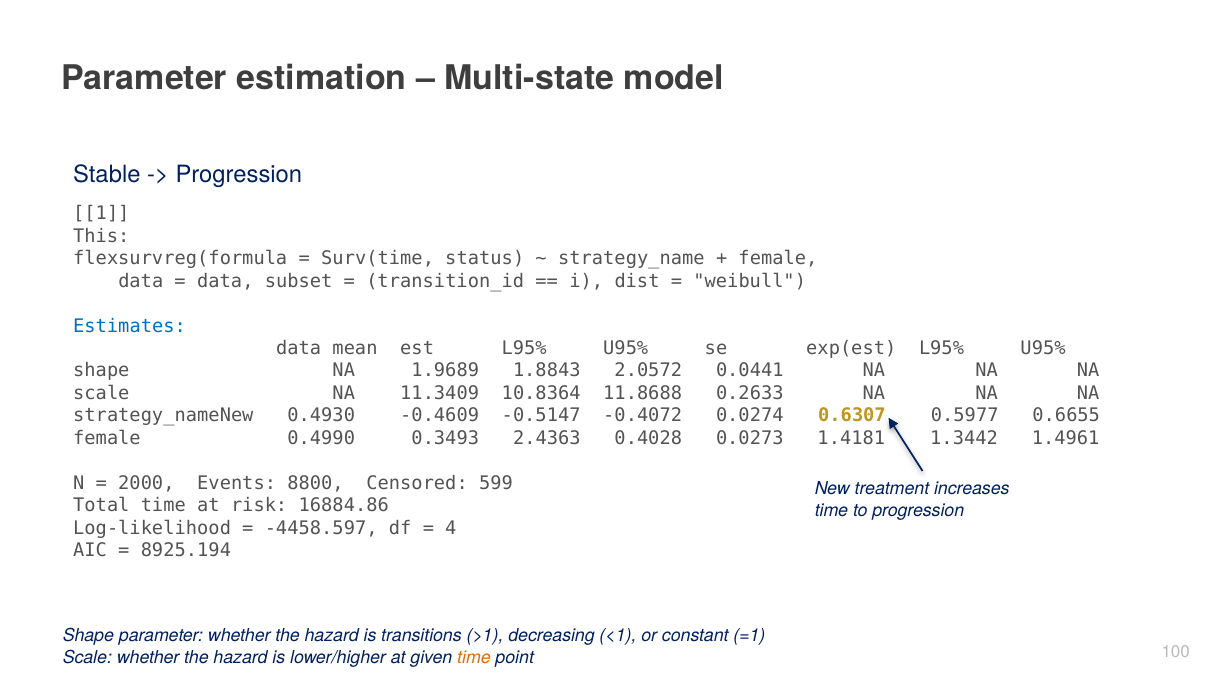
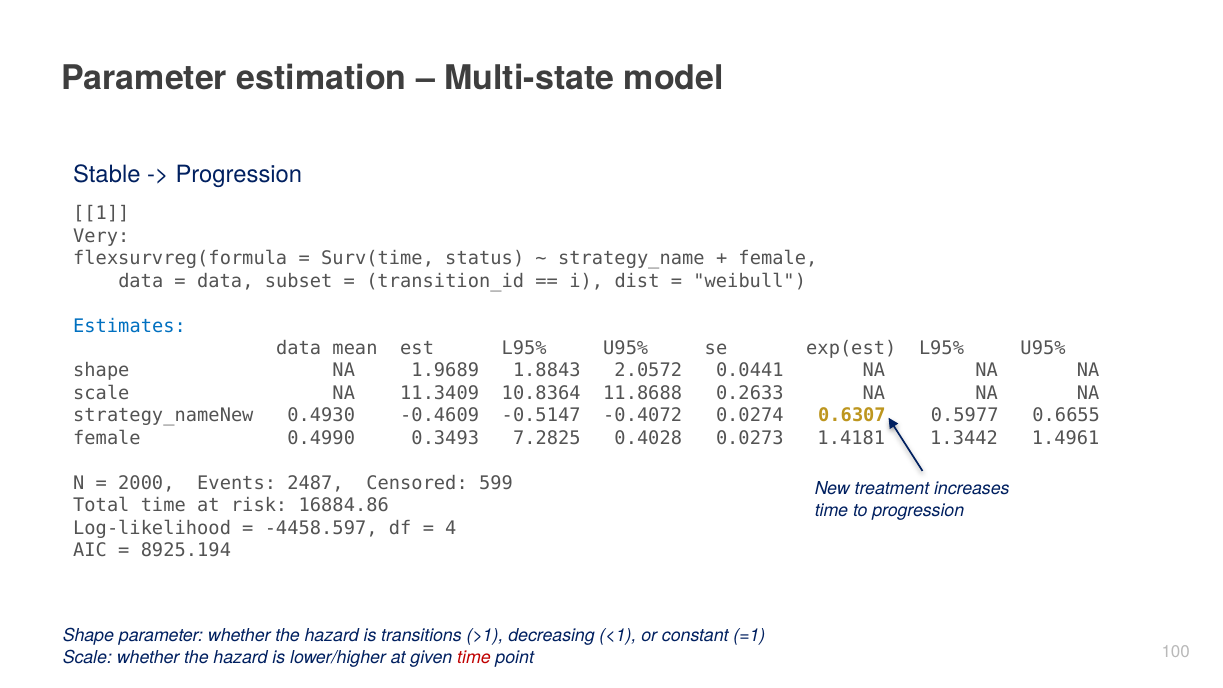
This: This -> Very
2.4363: 2.4363 -> 7.2825
8800: 8800 -> 2487
time at (474, 657) colour: orange -> red
